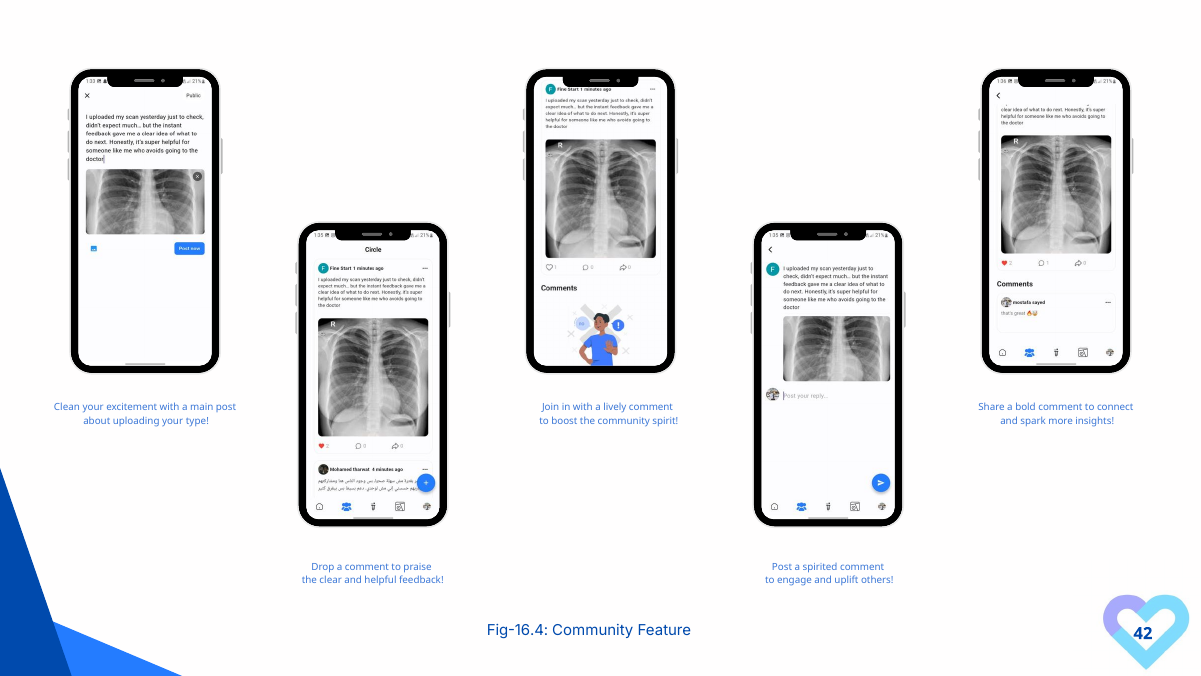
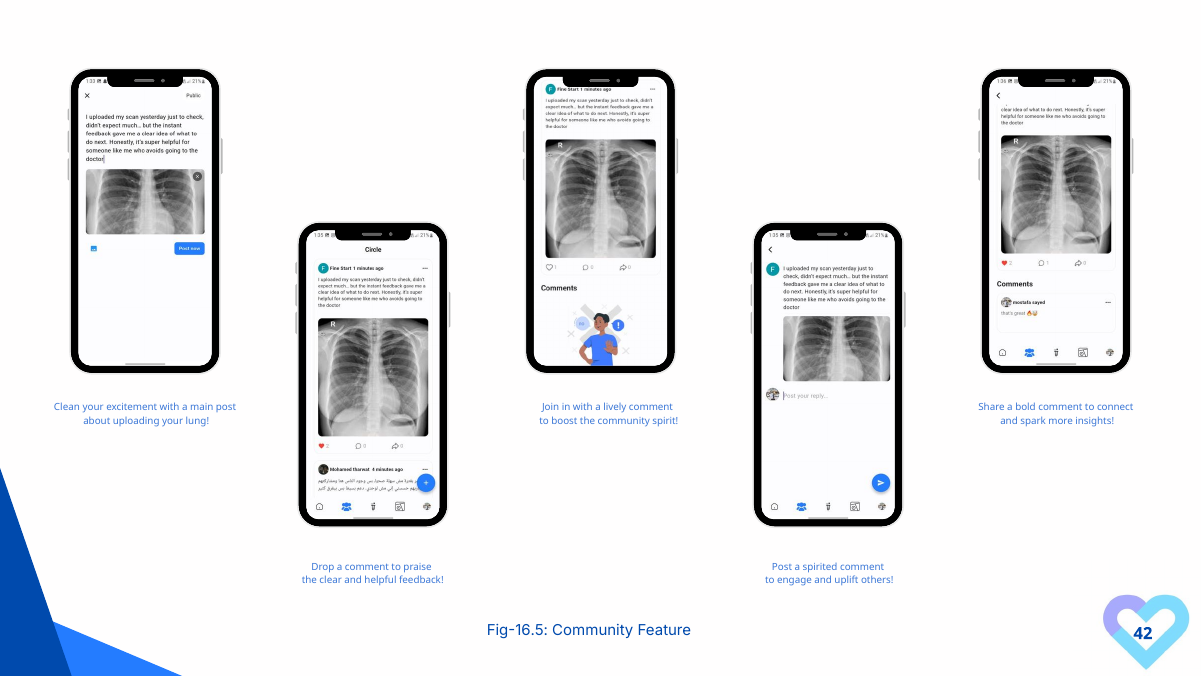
type: type -> lung
Fig-16.4: Fig-16.4 -> Fig-16.5
